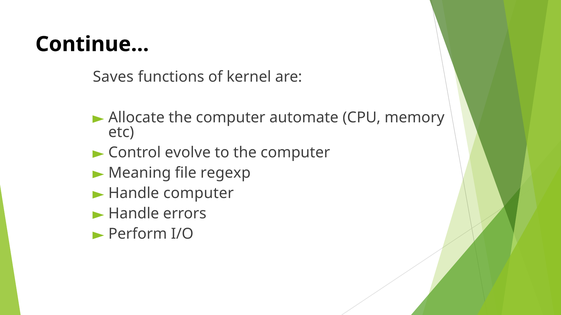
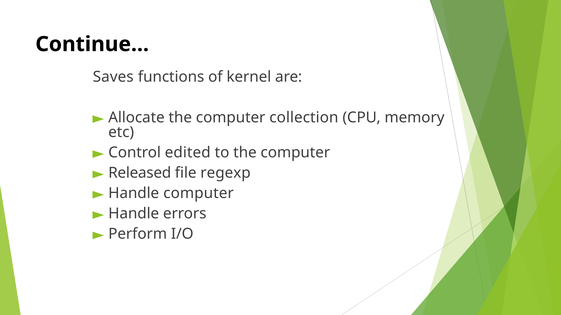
automate: automate -> collection
evolve: evolve -> edited
Meaning: Meaning -> Released
